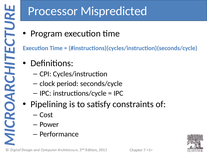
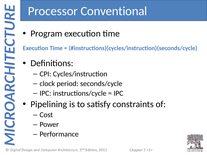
Mispredicted: Mispredicted -> Conventional
